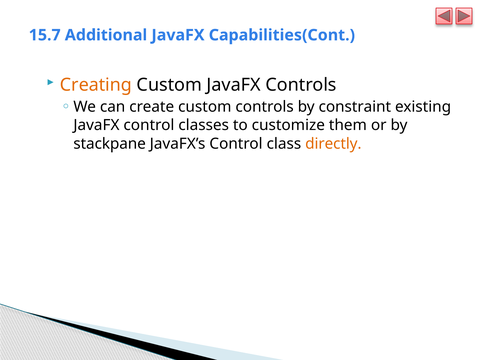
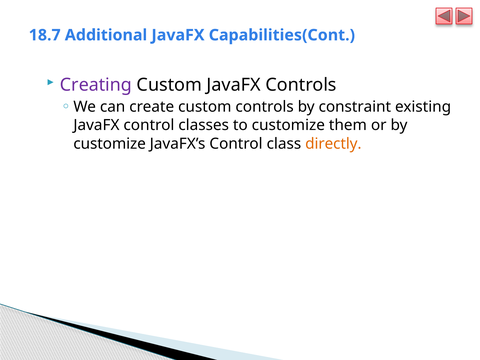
15.7: 15.7 -> 18.7
Creating colour: orange -> purple
stackpane at (110, 144): stackpane -> customize
